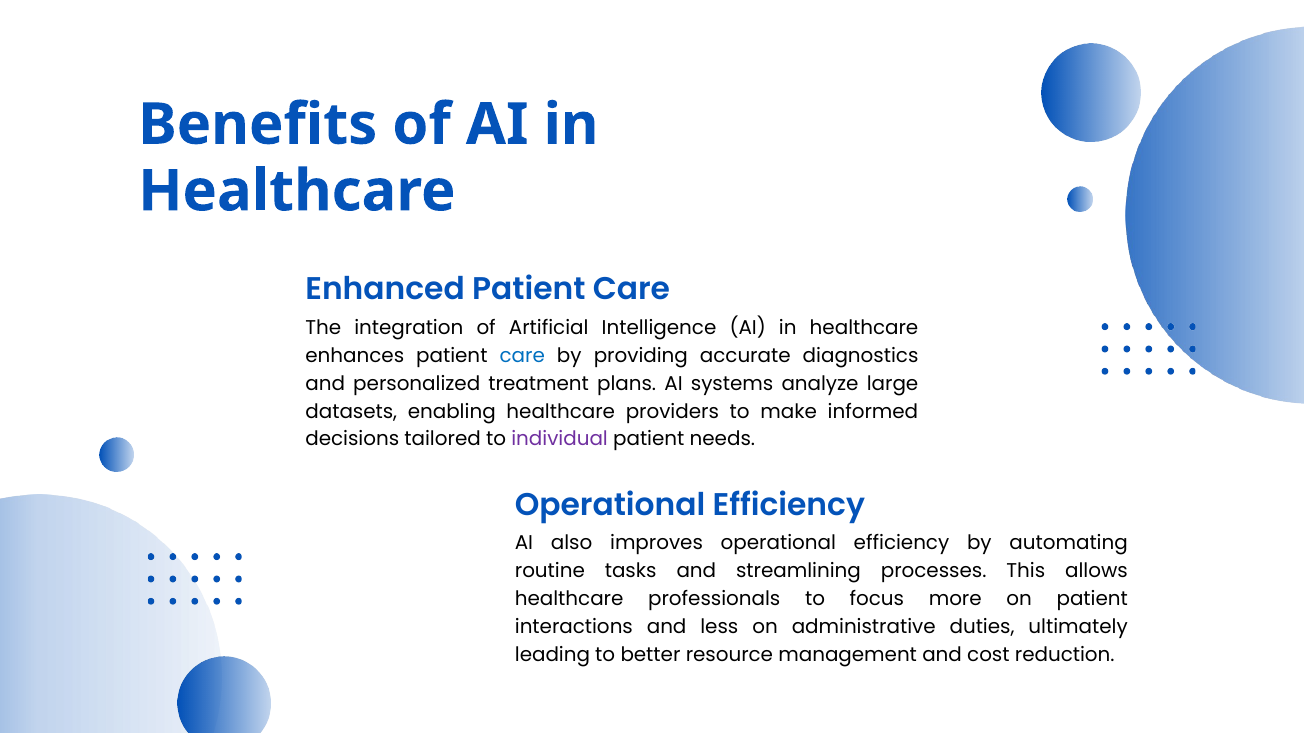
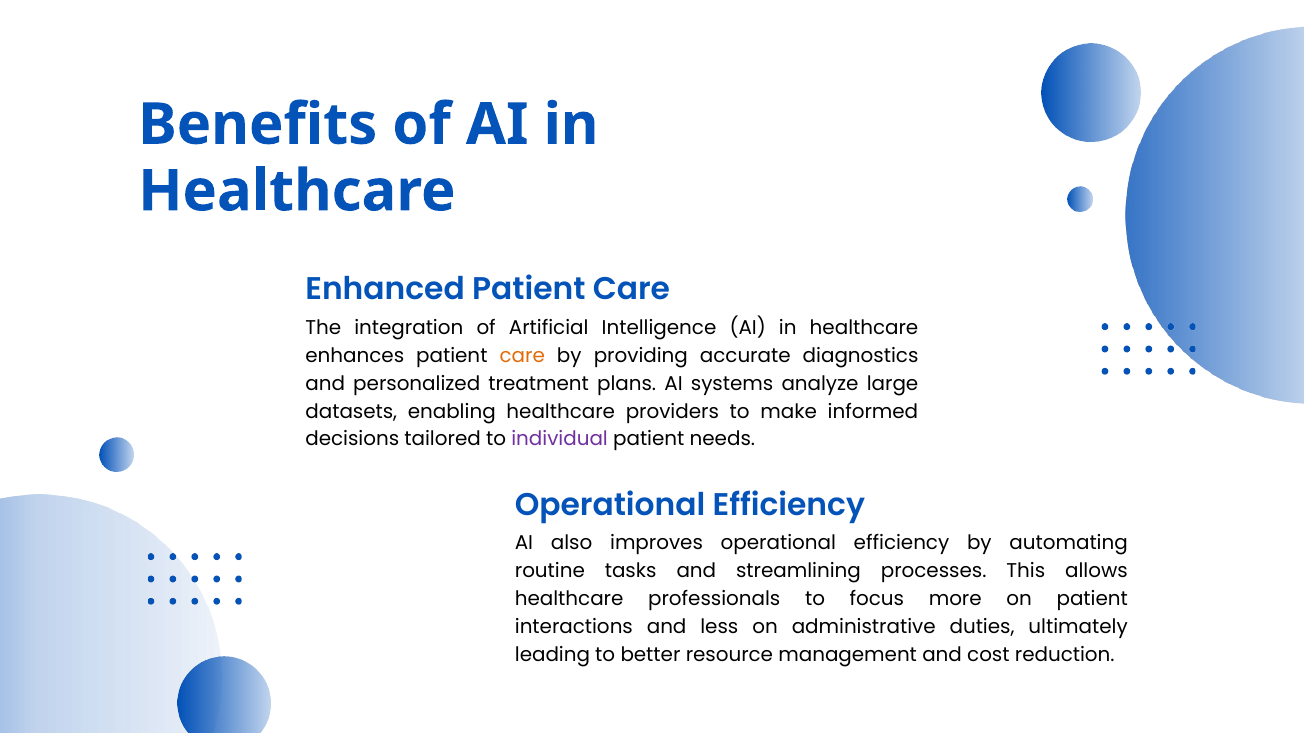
care at (522, 356) colour: blue -> orange
